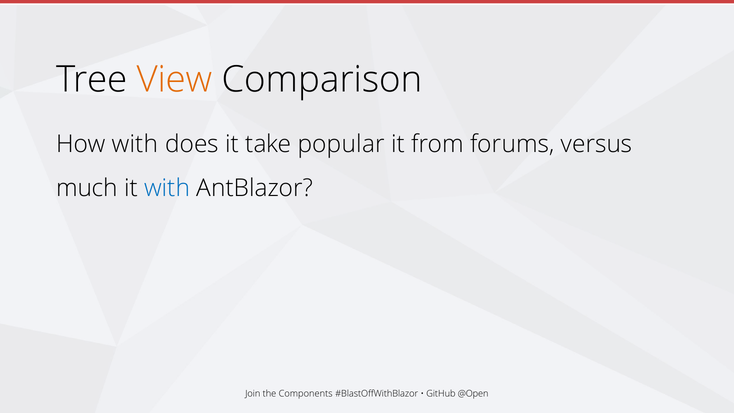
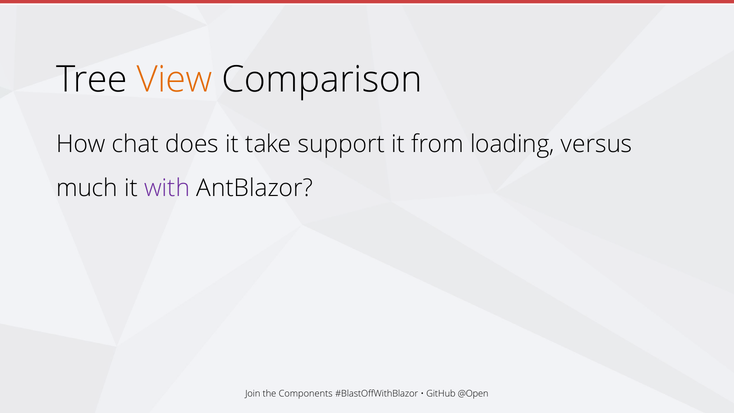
How with: with -> chat
popular: popular -> support
forums: forums -> loading
with at (167, 188) colour: blue -> purple
